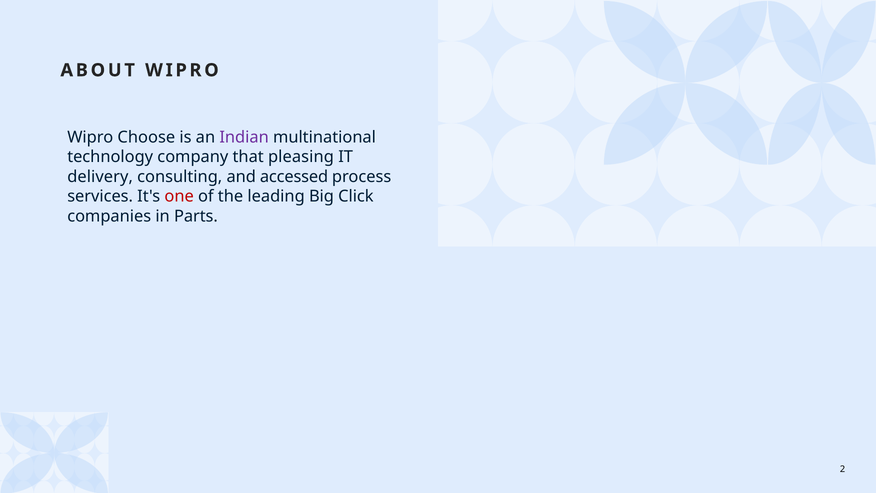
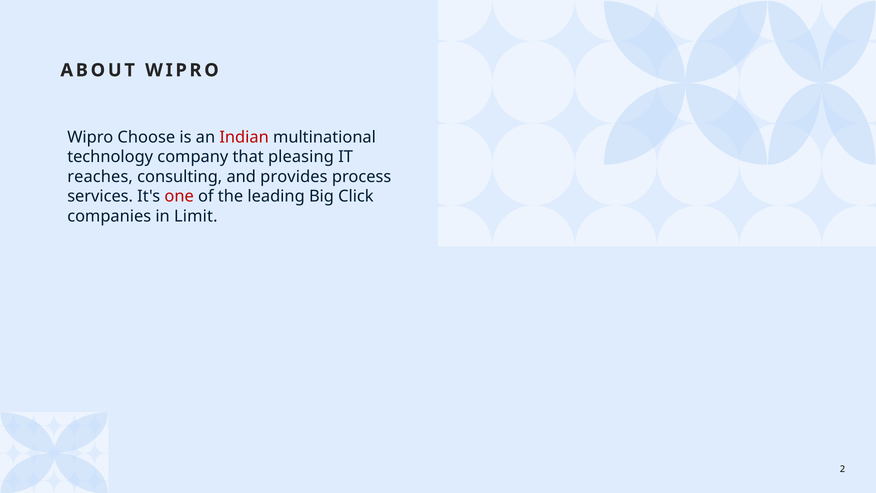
Indian colour: purple -> red
delivery: delivery -> reaches
accessed: accessed -> provides
Parts: Parts -> Limit
